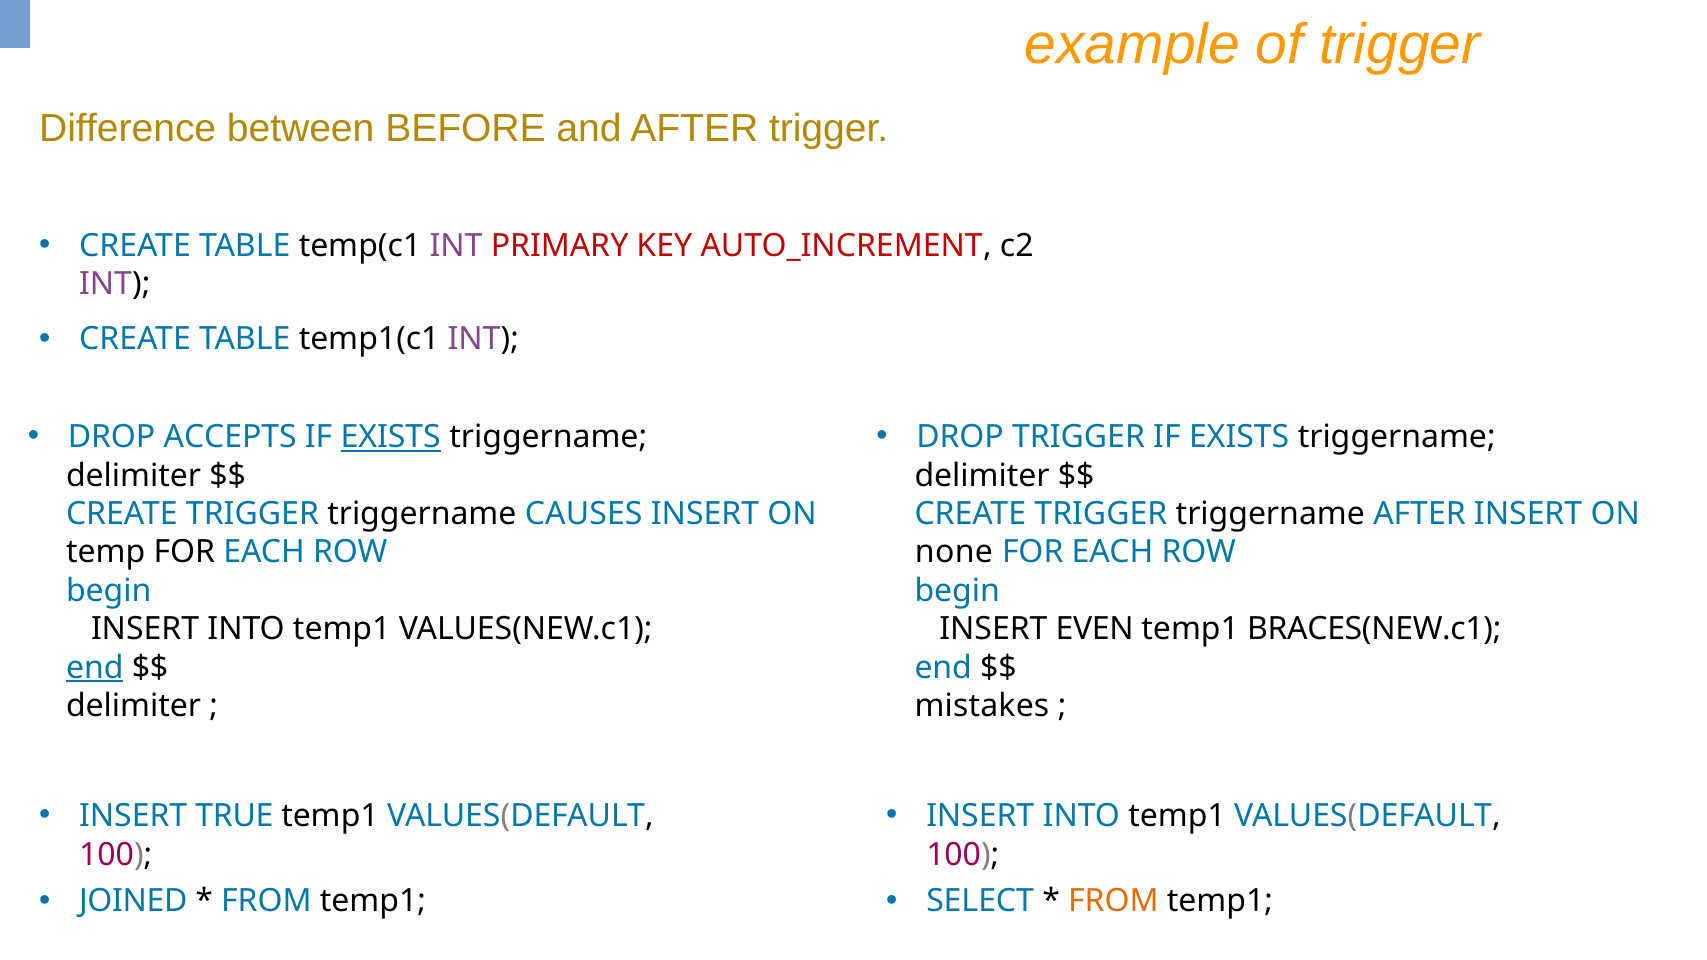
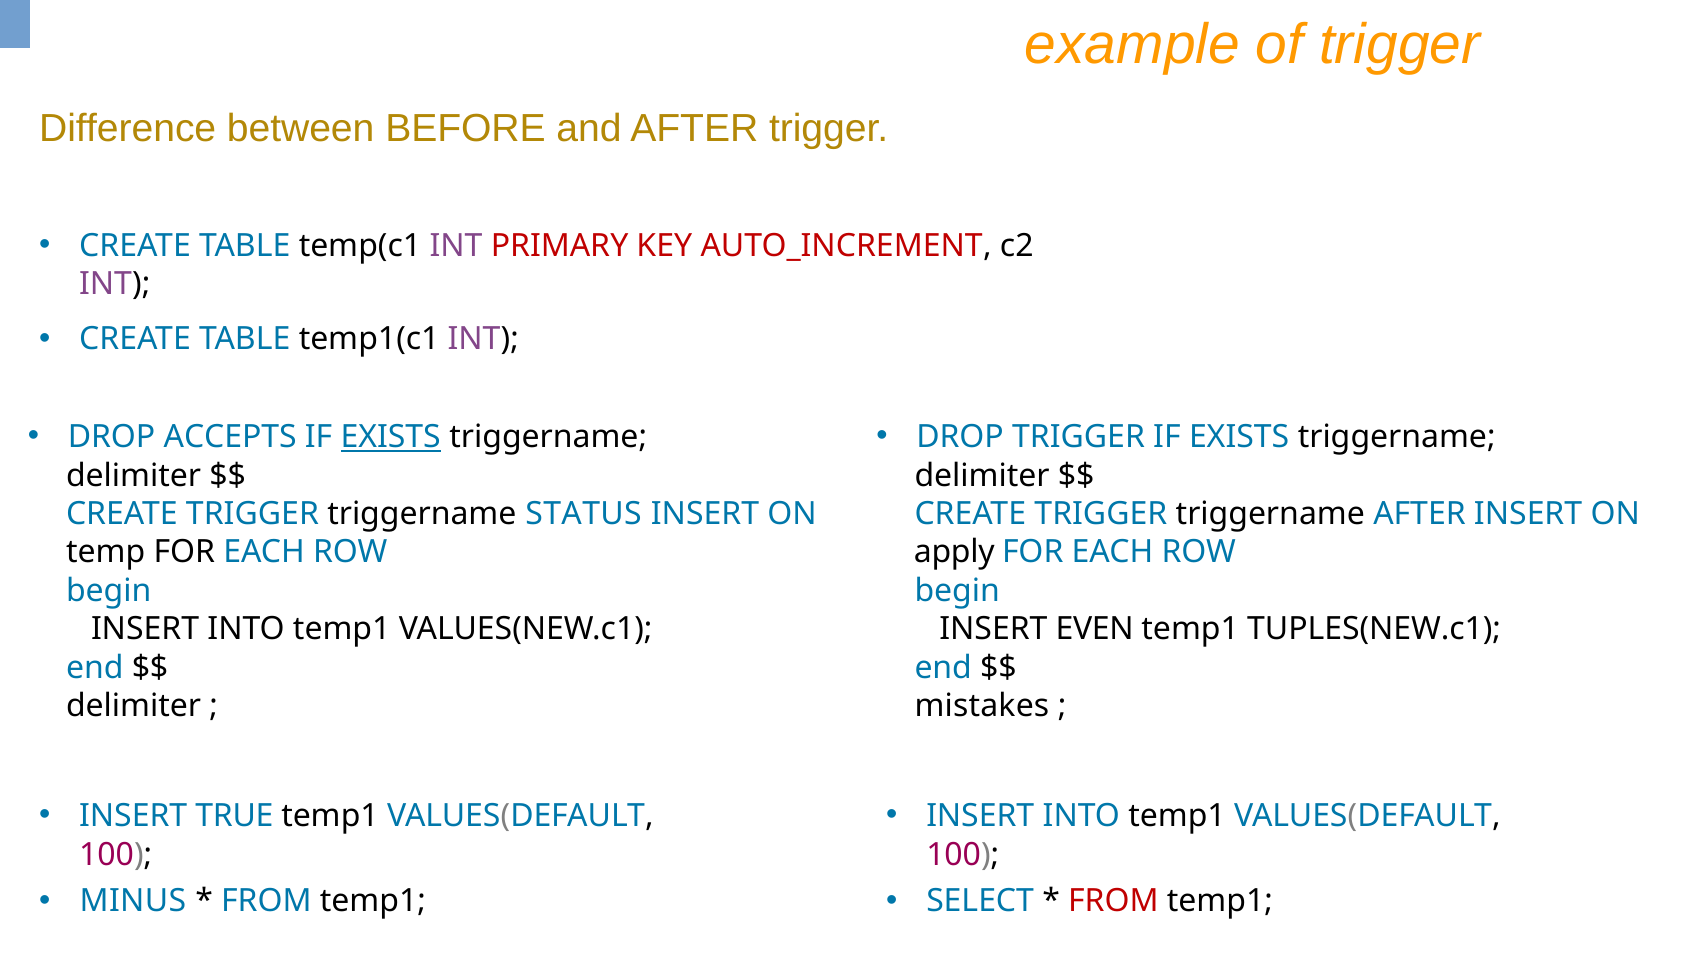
CAUSES: CAUSES -> STATUS
none: none -> apply
BRACES(NEW.c1: BRACES(NEW.c1 -> TUPLES(NEW.c1
end at (95, 668) underline: present -> none
JOINED: JOINED -> MINUS
FROM at (1113, 902) colour: orange -> red
